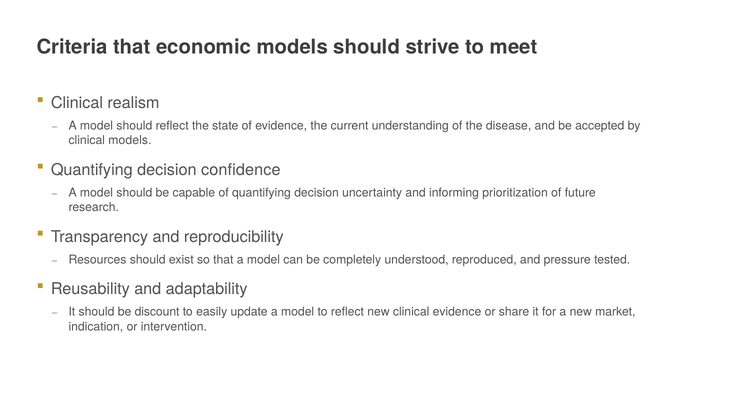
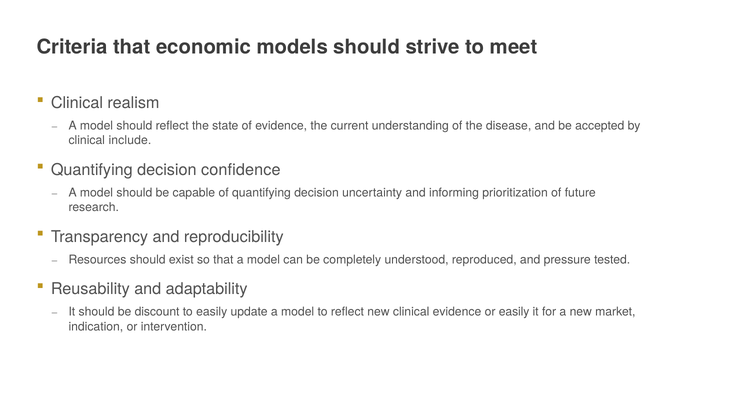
clinical models: models -> include
or share: share -> easily
